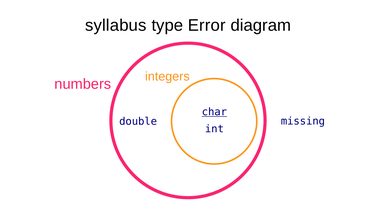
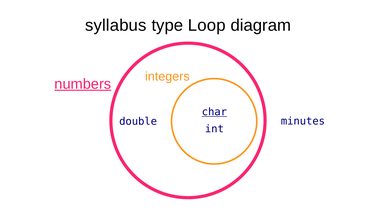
Error: Error -> Loop
numbers underline: none -> present
missing: missing -> minutes
